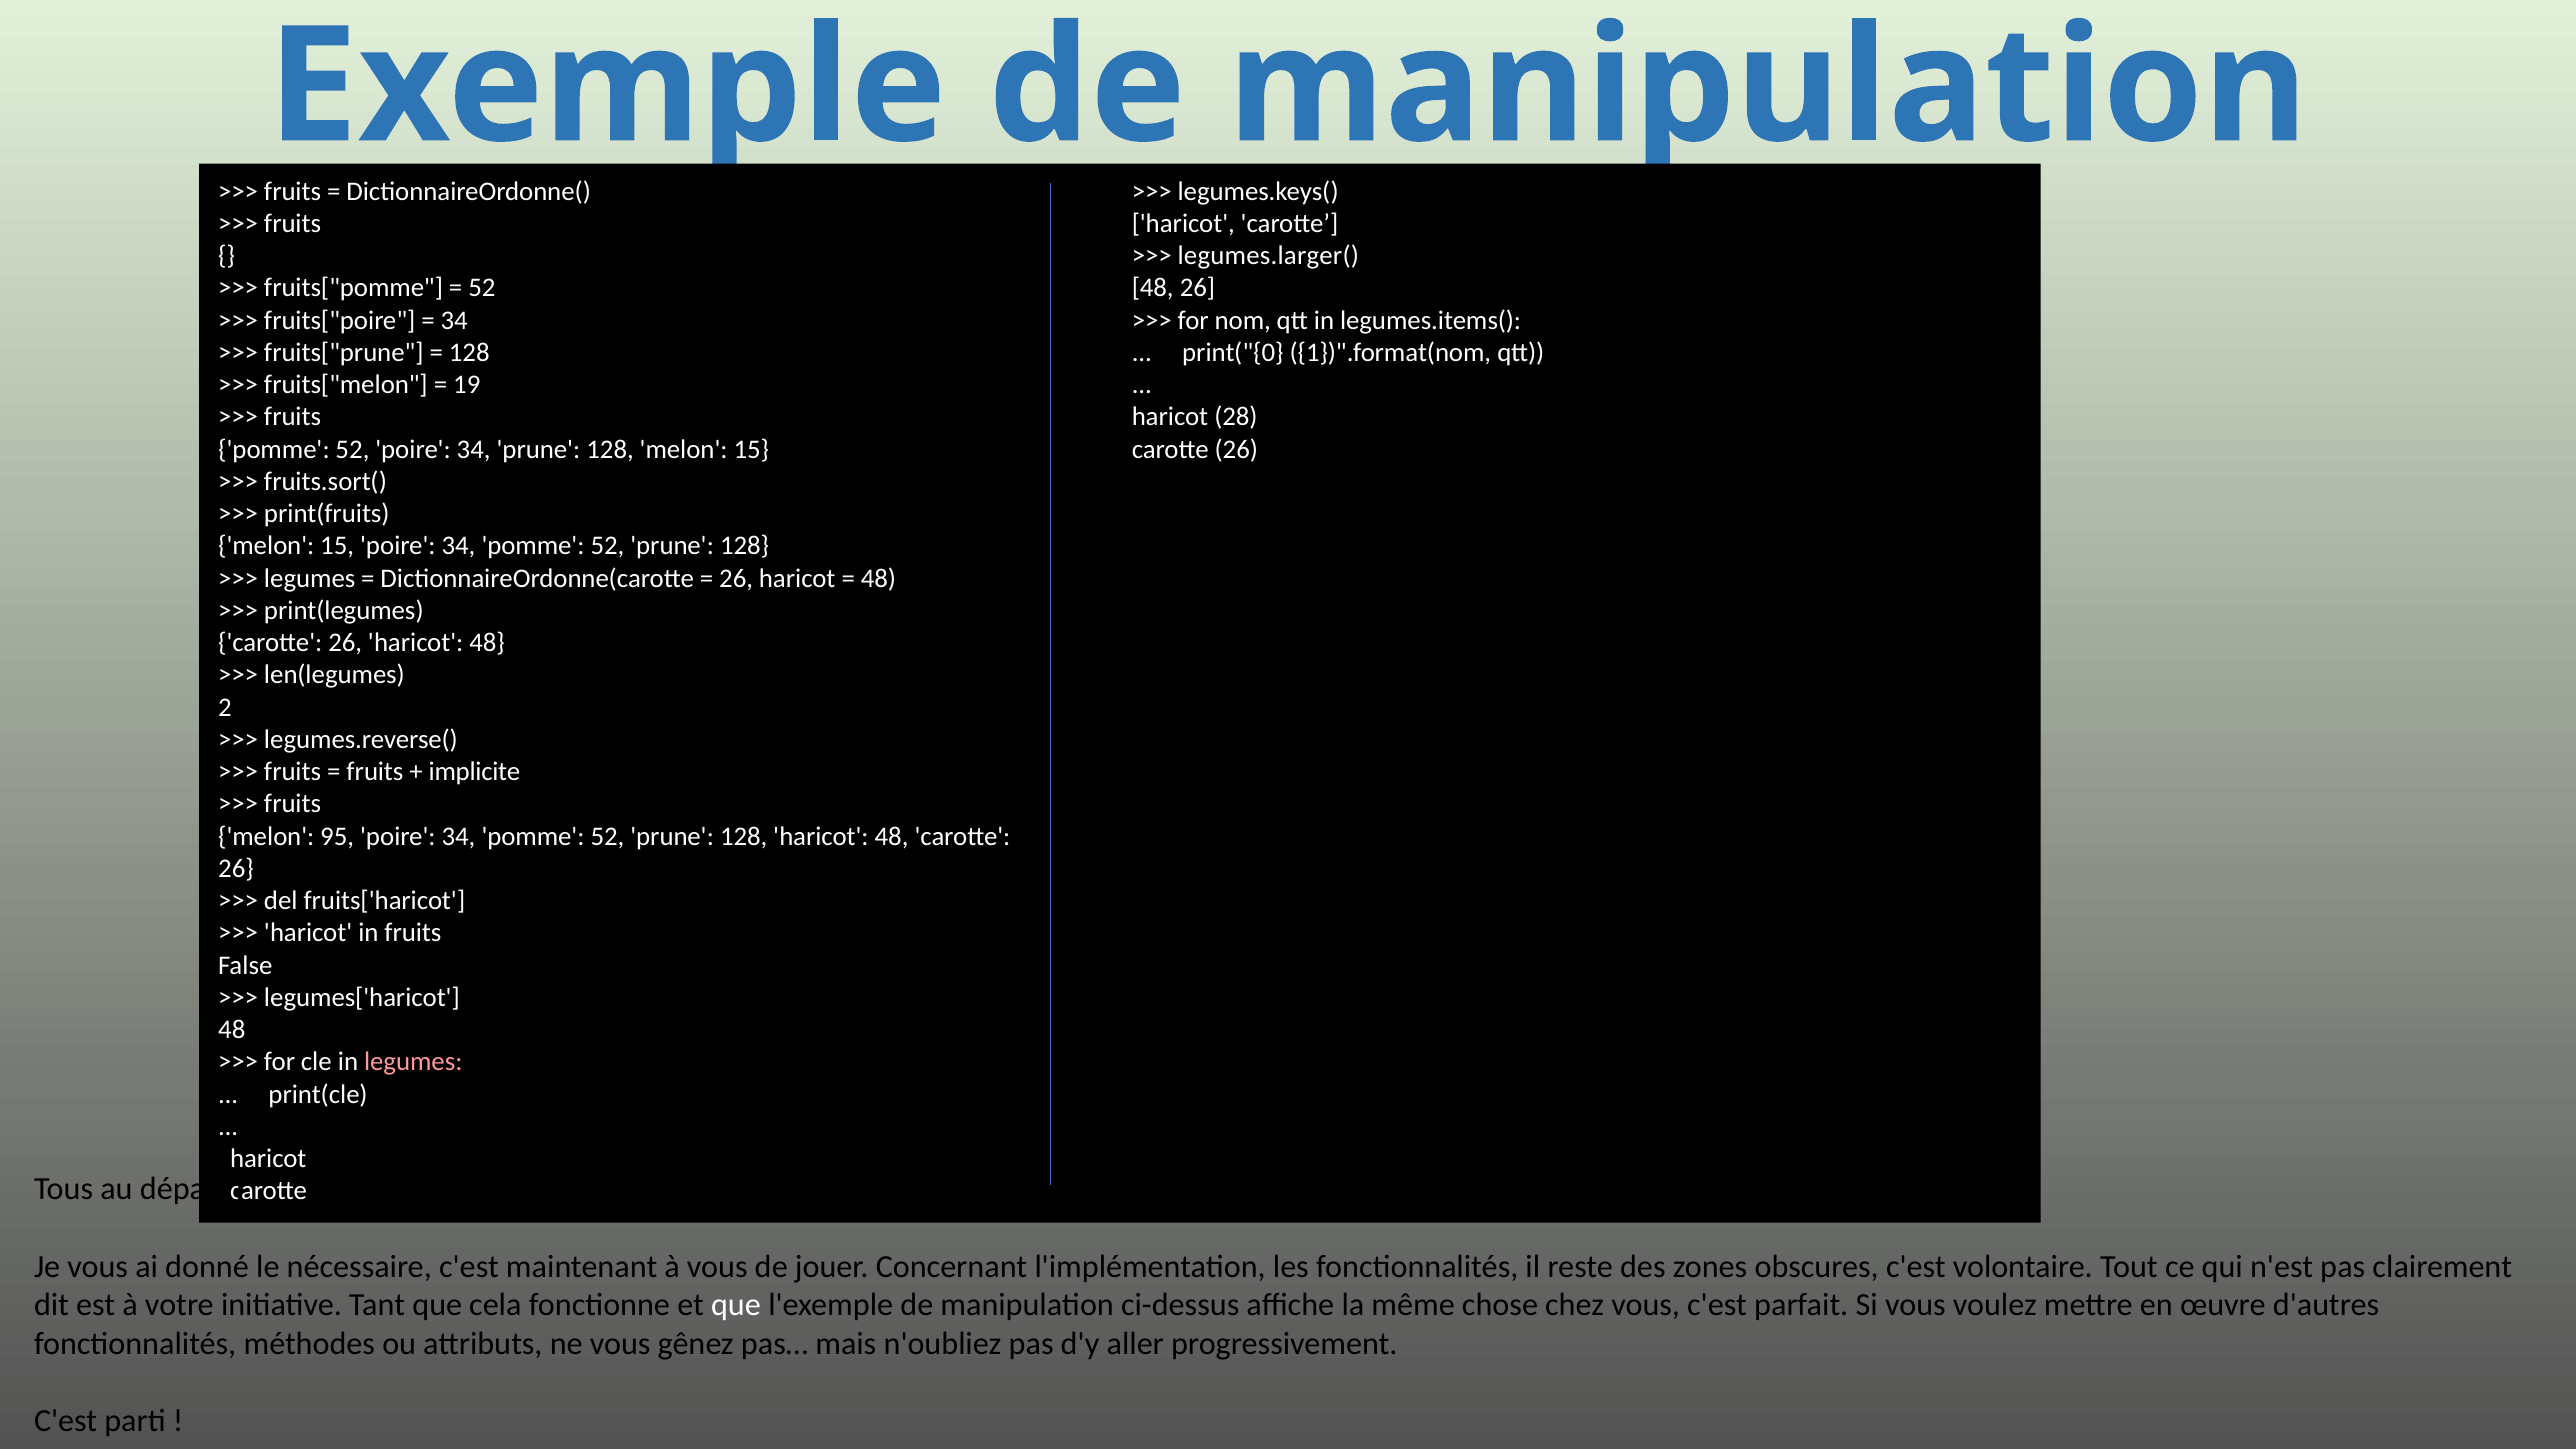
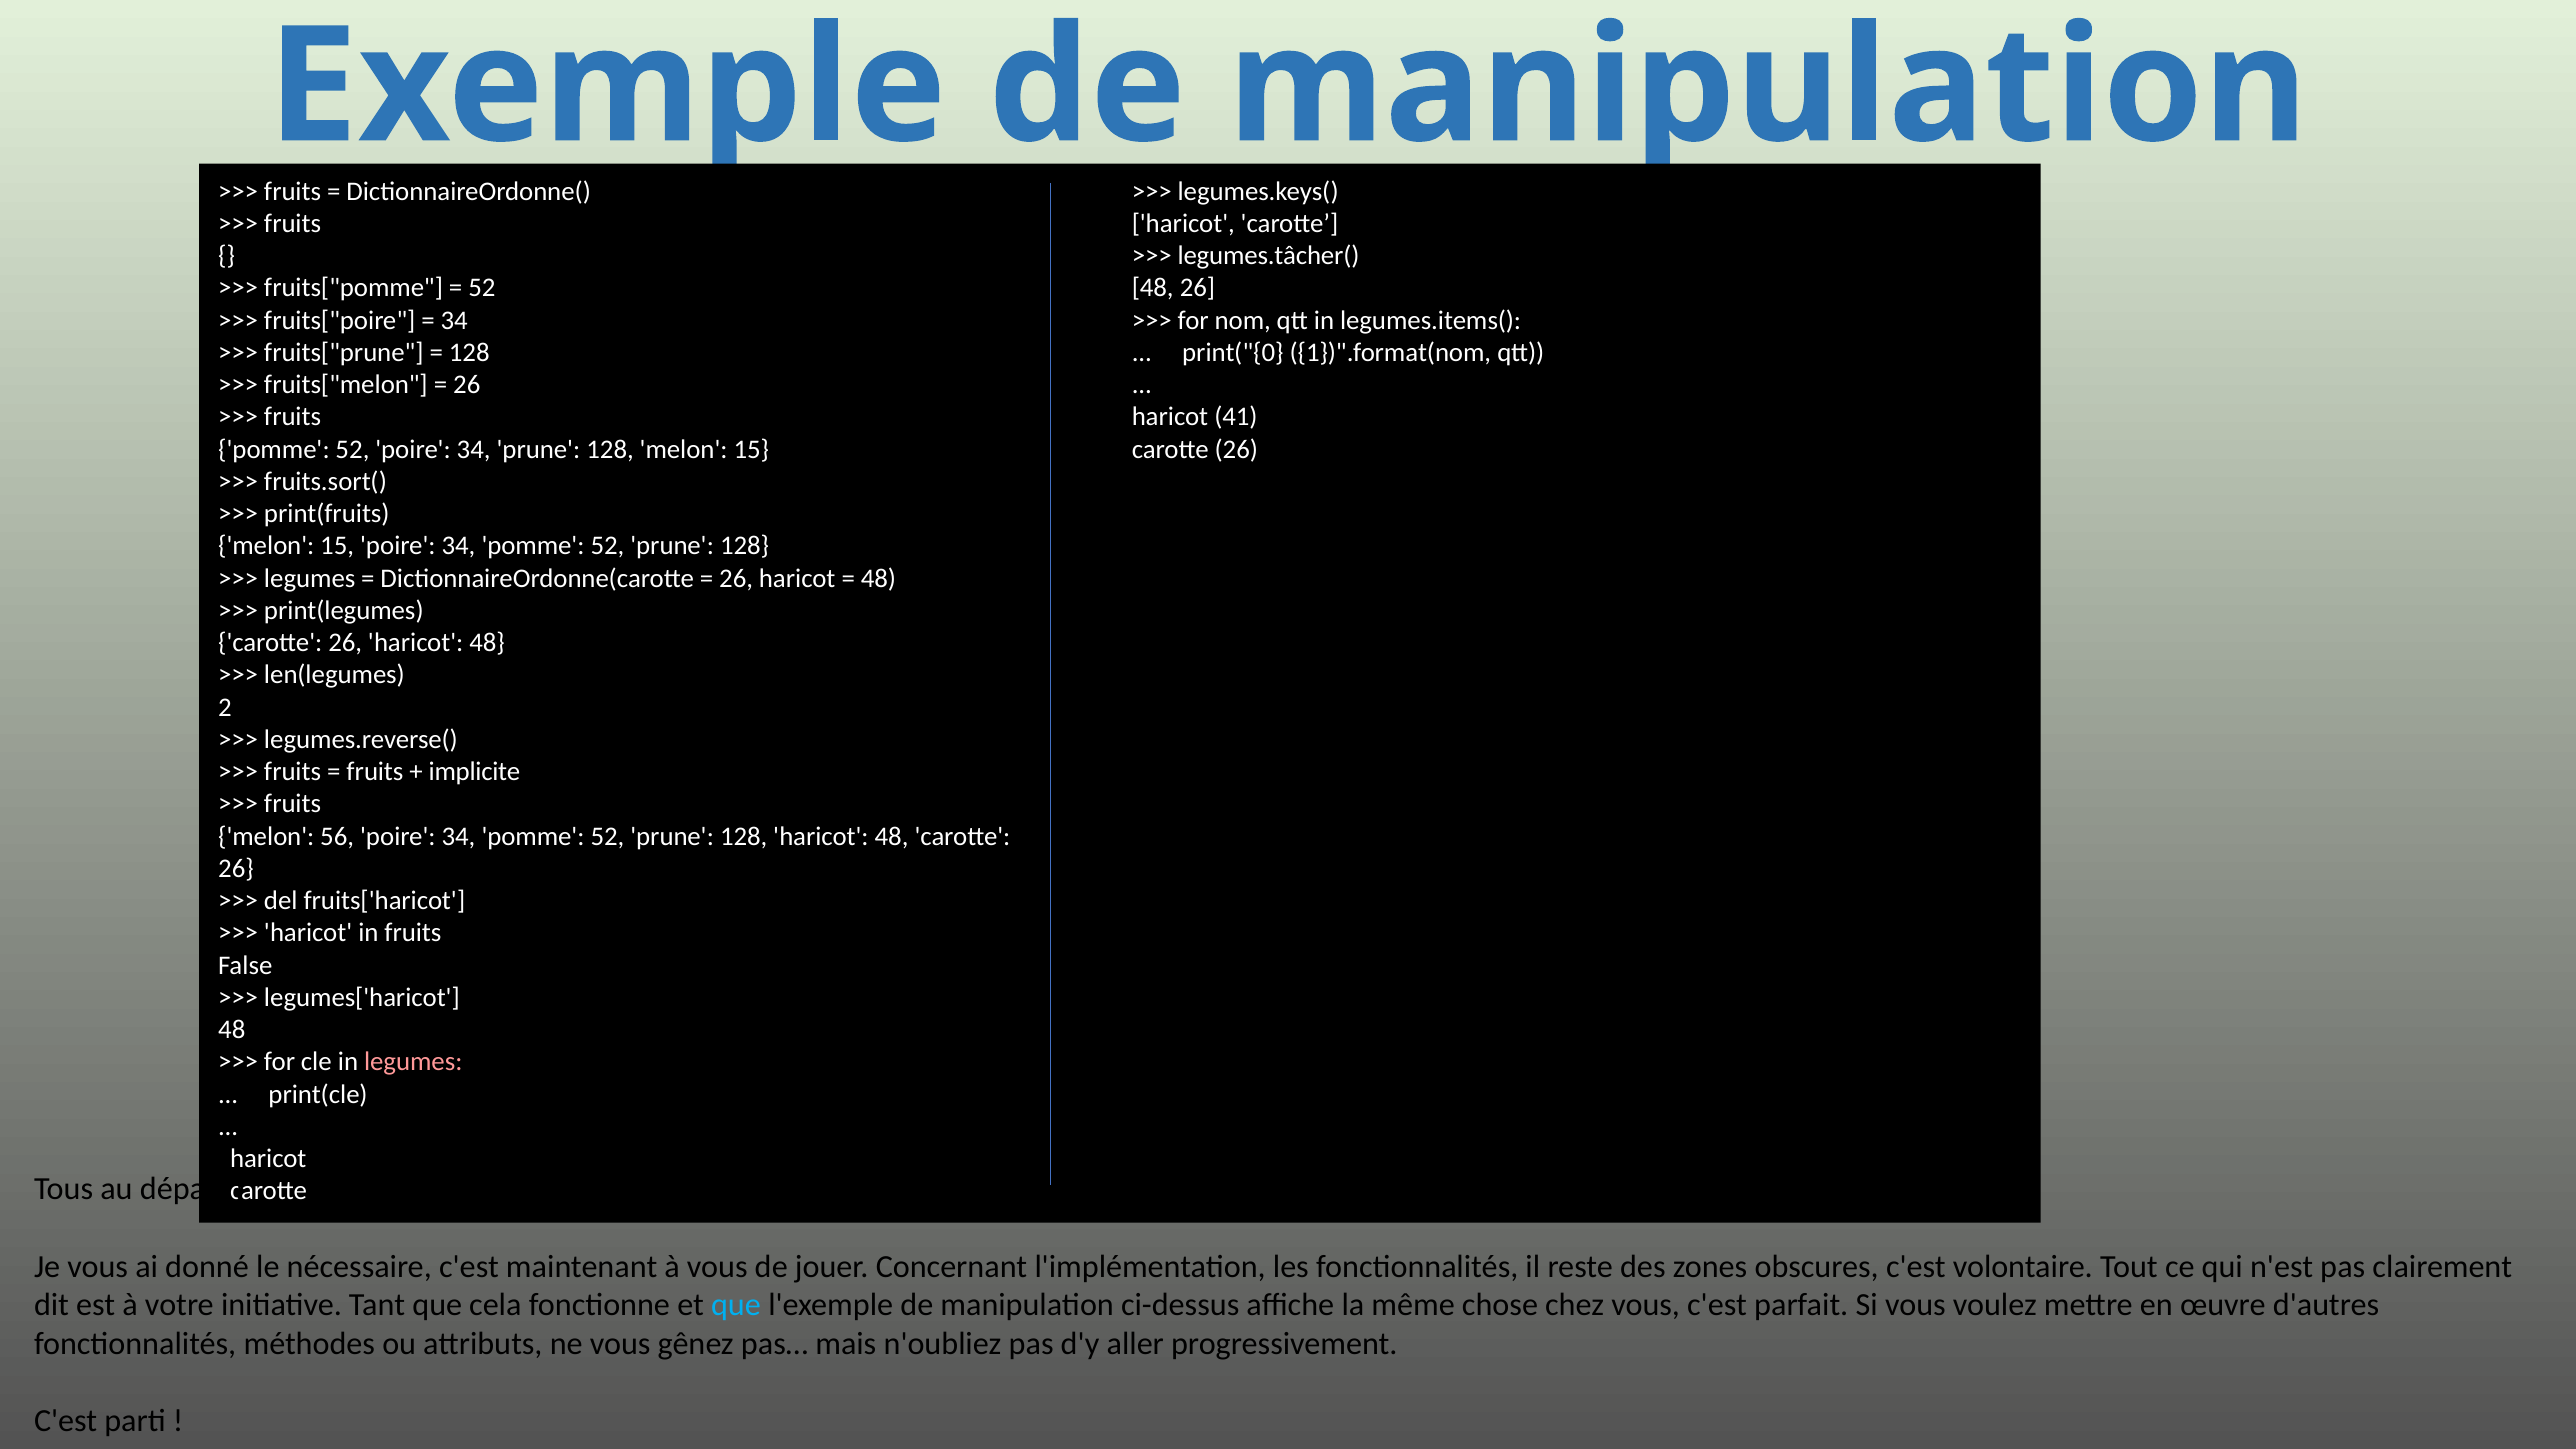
legumes.larger(: legumes.larger( -> legumes.tâcher(
19 at (467, 385): 19 -> 26
28: 28 -> 41
95: 95 -> 56
que at (736, 1305) colour: white -> light blue
